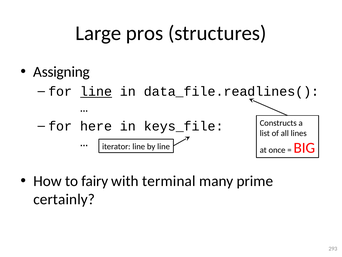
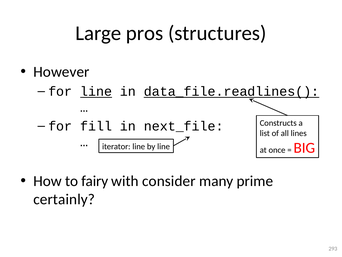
Assigning: Assigning -> However
data_file.readlines( underline: none -> present
here: here -> fill
keys_file: keys_file -> next_file
terminal: terminal -> consider
